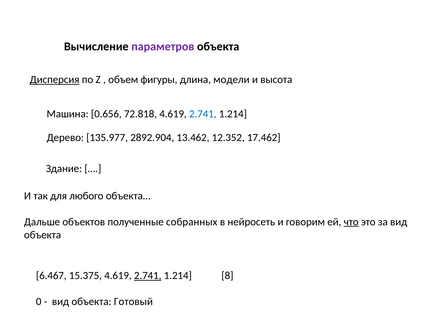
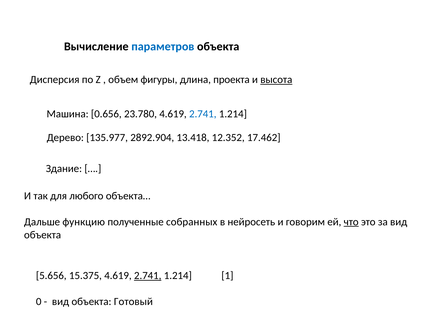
параметров colour: purple -> blue
Дисперсия underline: present -> none
модели: модели -> проекта
высота underline: none -> present
72.818: 72.818 -> 23.780
13.462: 13.462 -> 13.418
объектов: объектов -> функцию
6.467: 6.467 -> 5.656
8: 8 -> 1
